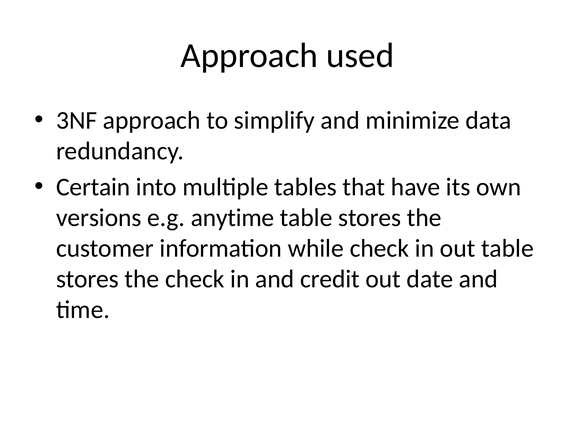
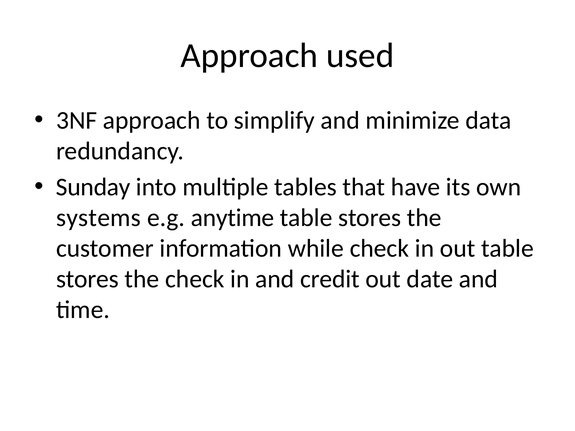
Certain: Certain -> Sunday
versions: versions -> systems
